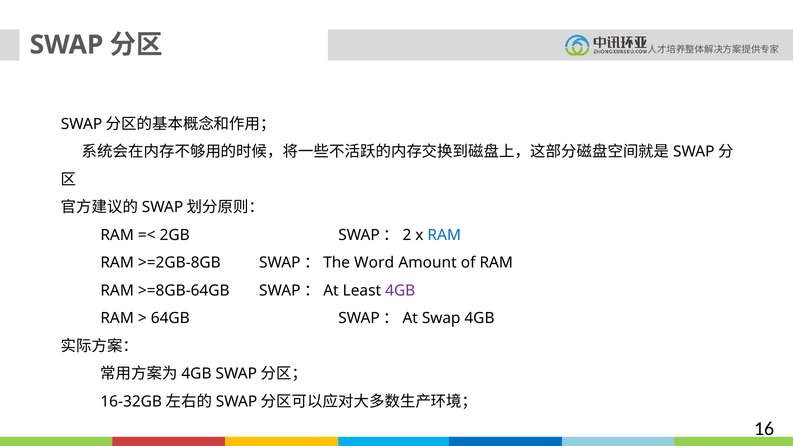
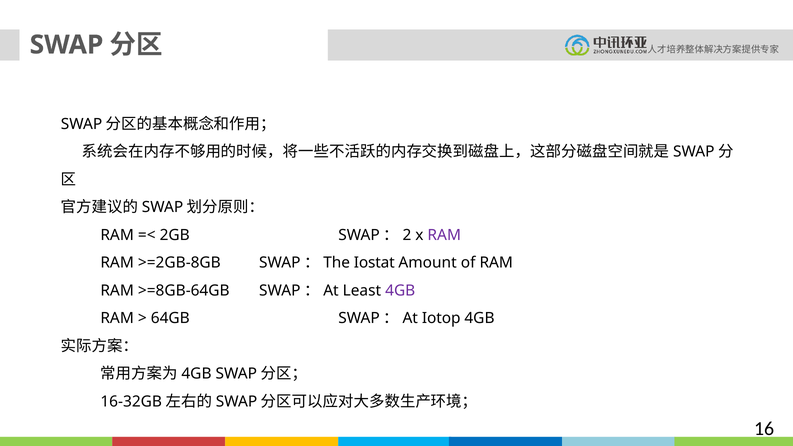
RAM at (444, 235) colour: blue -> purple
Word: Word -> Iostat
SWAP：At Swap: Swap -> Iotop
